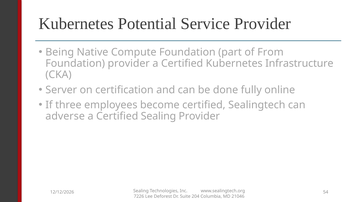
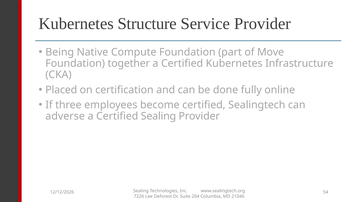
Potential: Potential -> Structure
From: From -> Move
Foundation provider: provider -> together
Server: Server -> Placed
